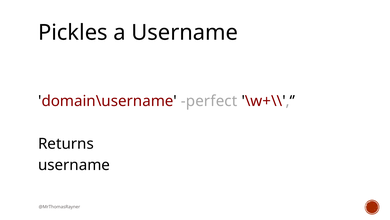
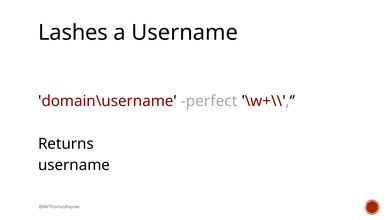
Pickles: Pickles -> Lashes
